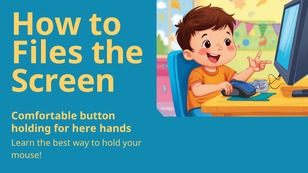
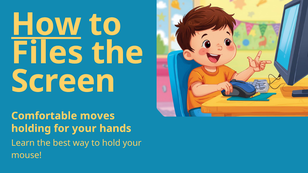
How underline: none -> present
button: button -> moves
for here: here -> your
